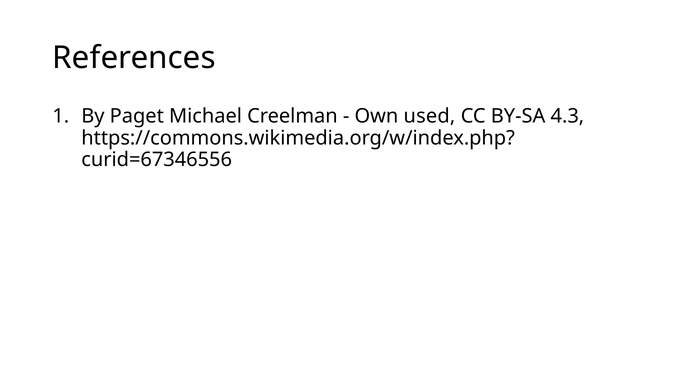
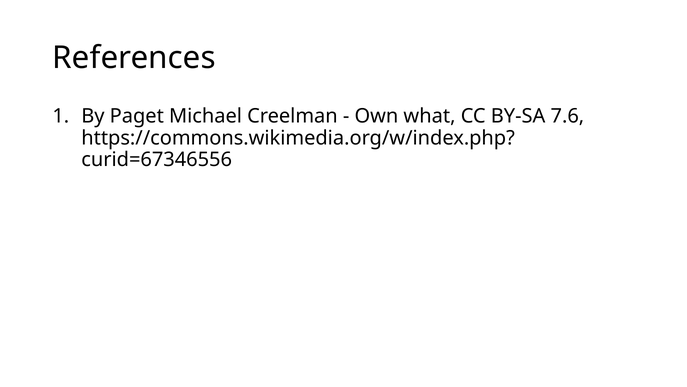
used: used -> what
4.3: 4.3 -> 7.6
